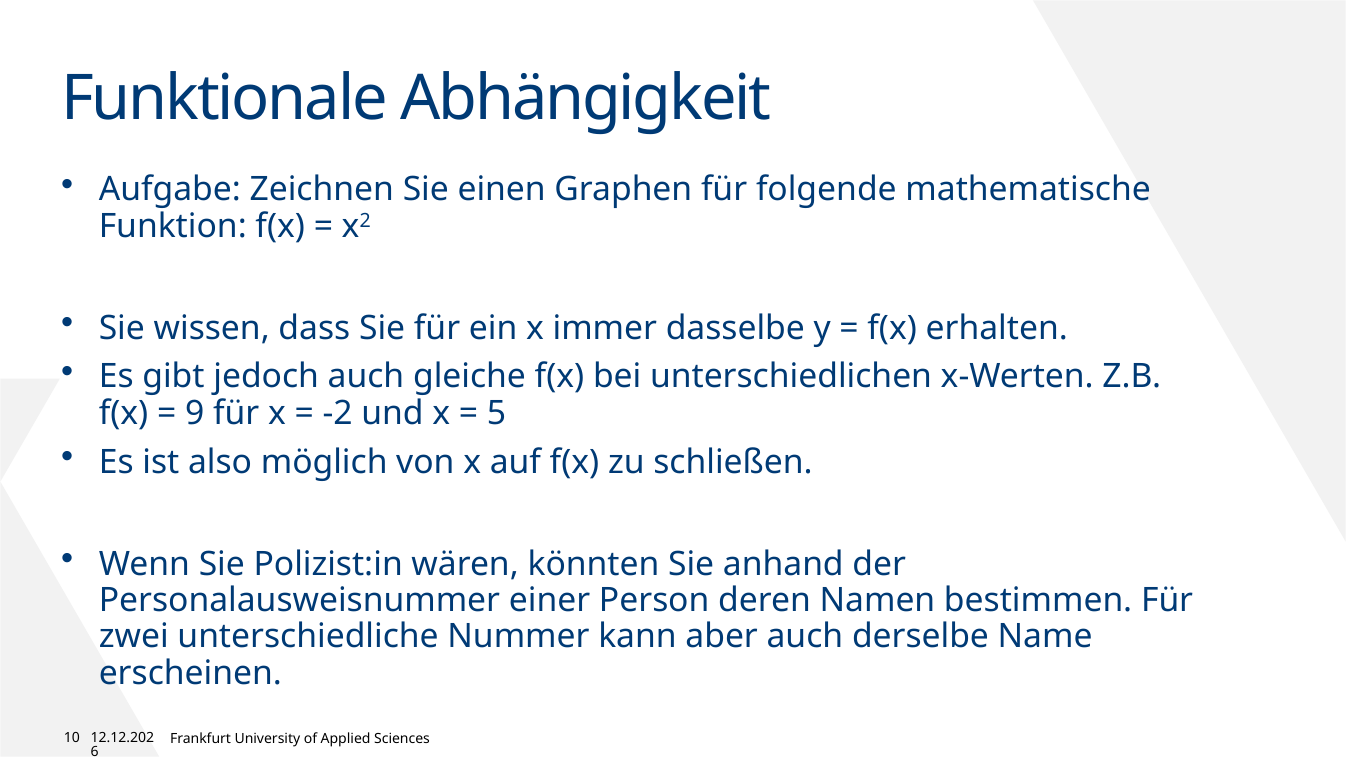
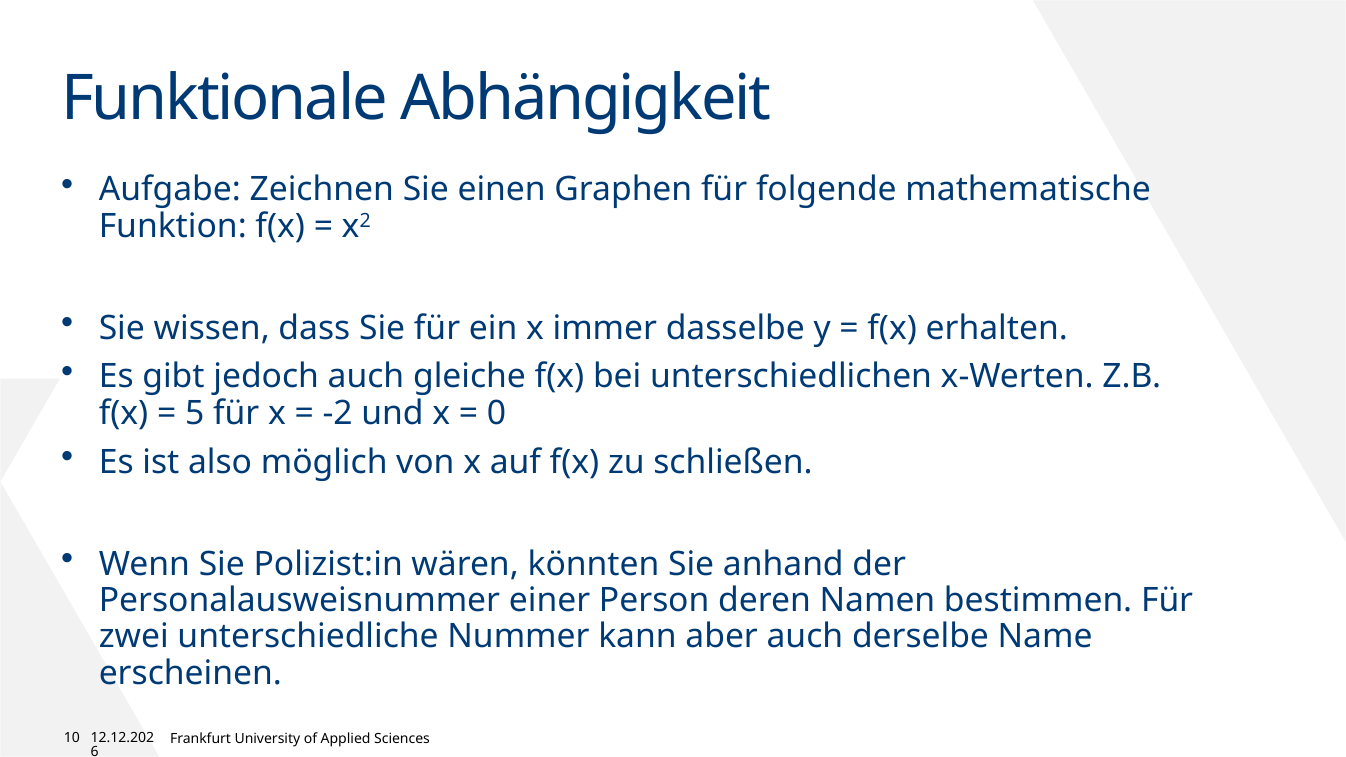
9: 9 -> 5
5: 5 -> 0
